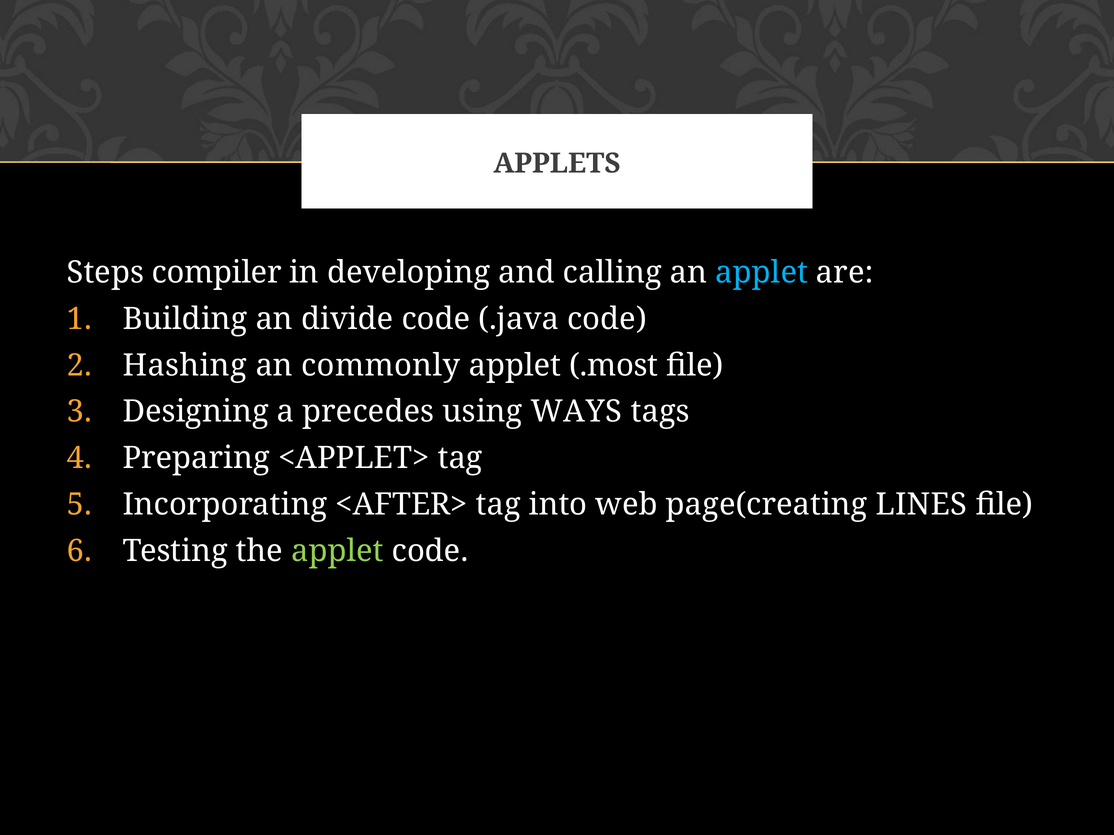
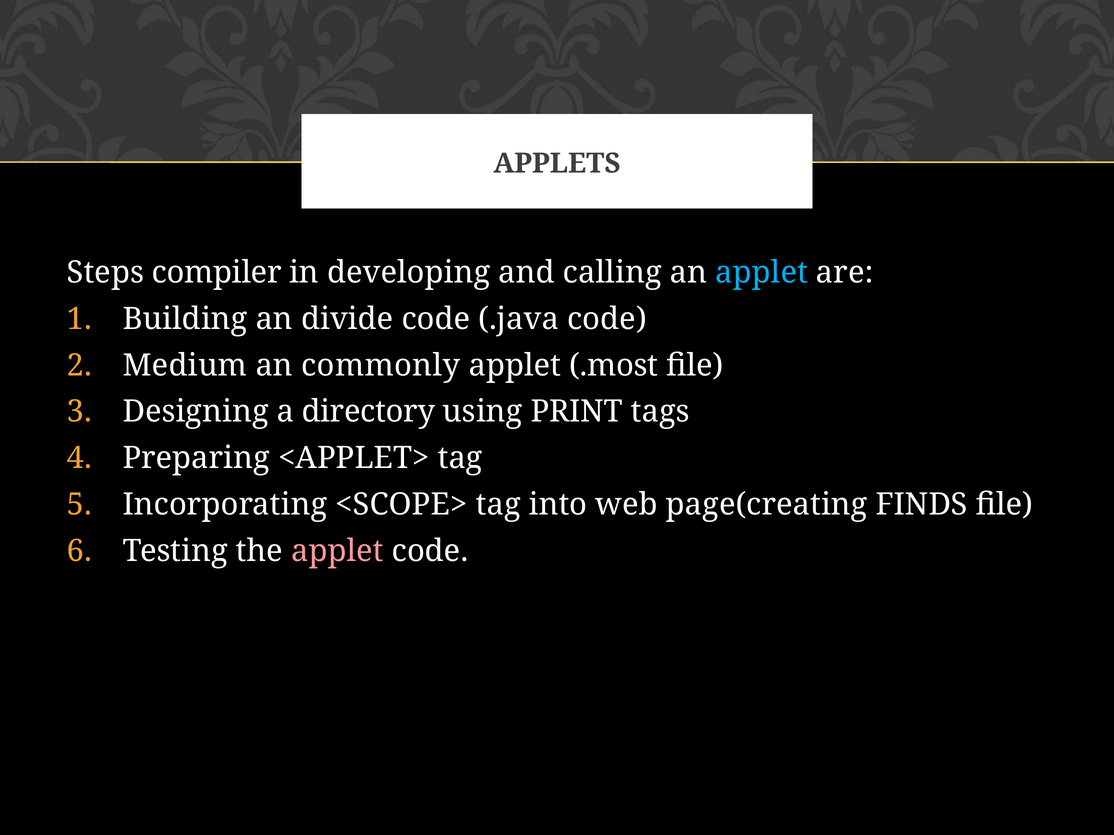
Hashing: Hashing -> Medium
precedes: precedes -> directory
WAYS: WAYS -> PRINT
<AFTER>: <AFTER> -> <SCOPE>
LINES: LINES -> FINDS
applet at (337, 551) colour: light green -> pink
